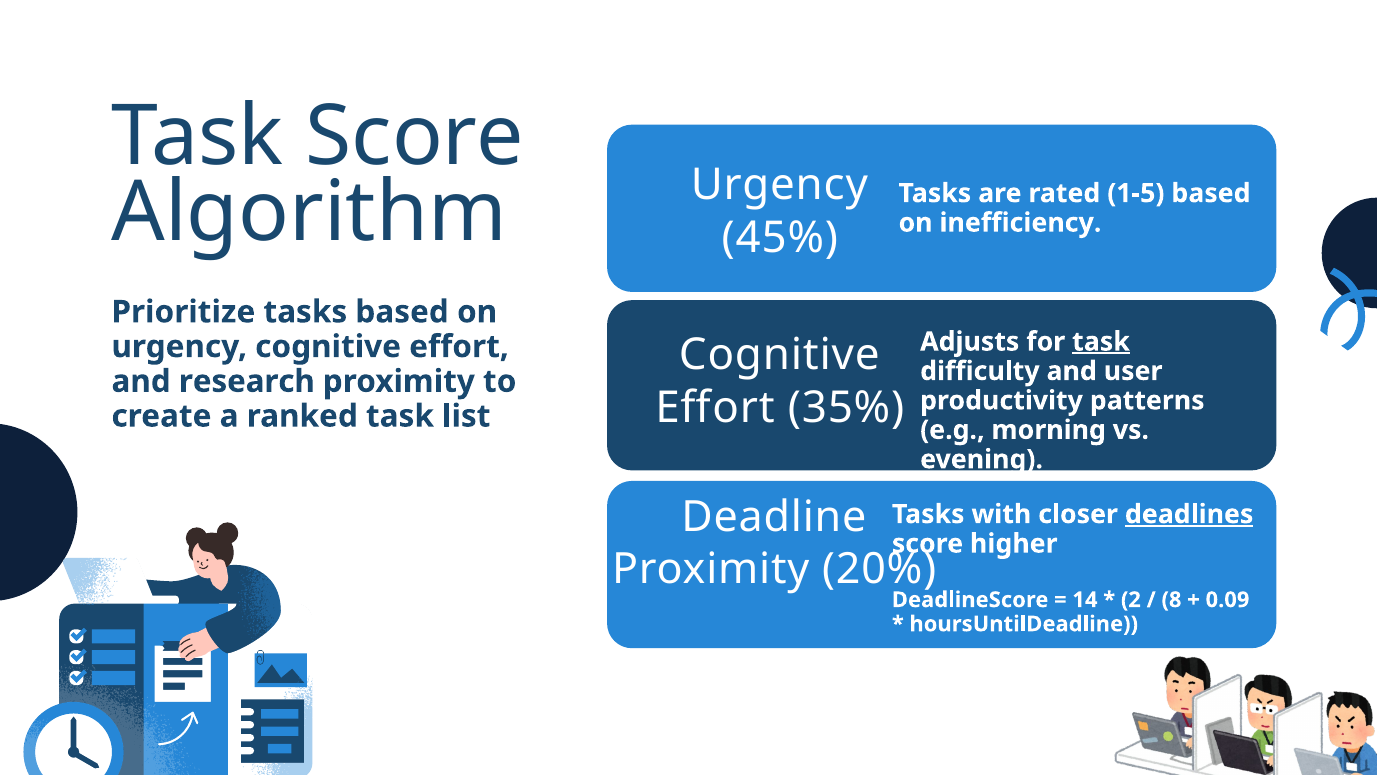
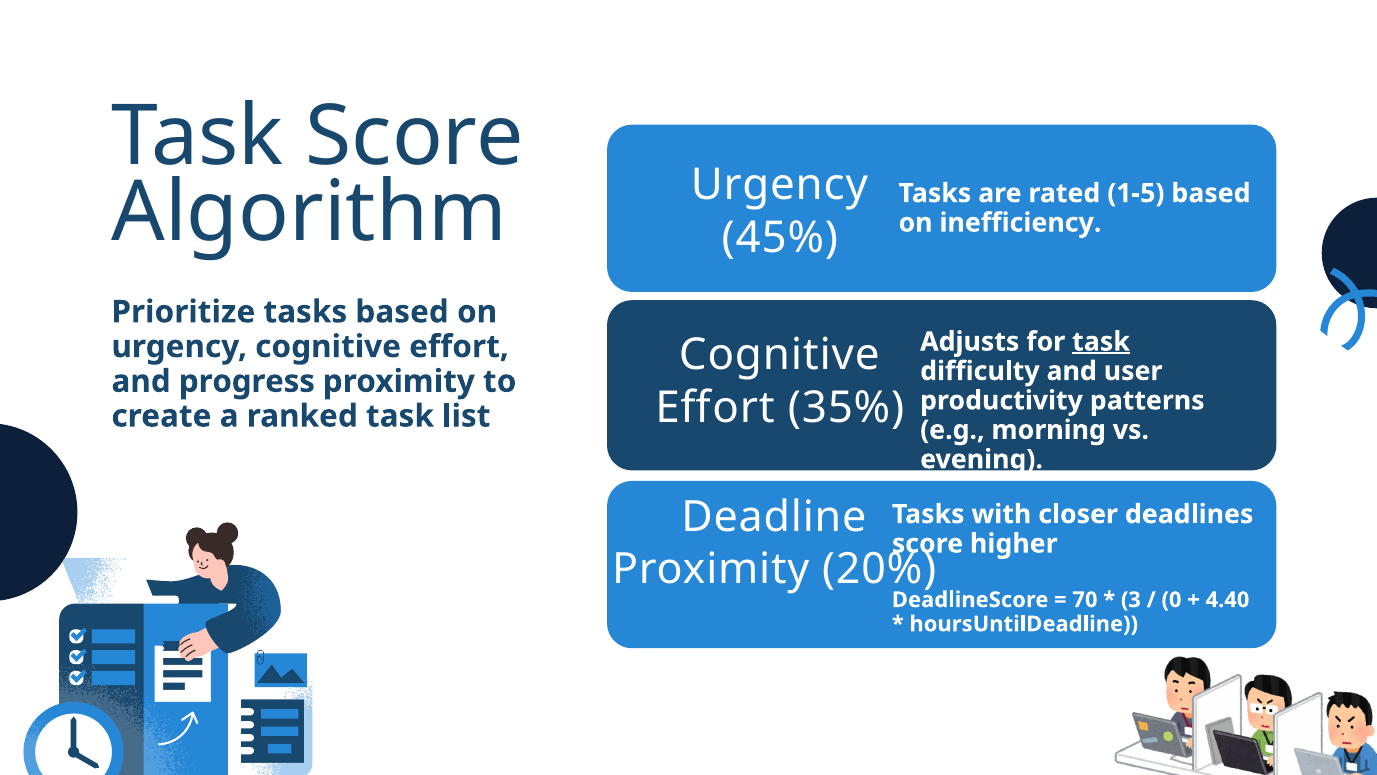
research: research -> progress
deadlines underline: present -> none
14: 14 -> 70
2: 2 -> 3
8: 8 -> 0
0.09: 0.09 -> 4.40
